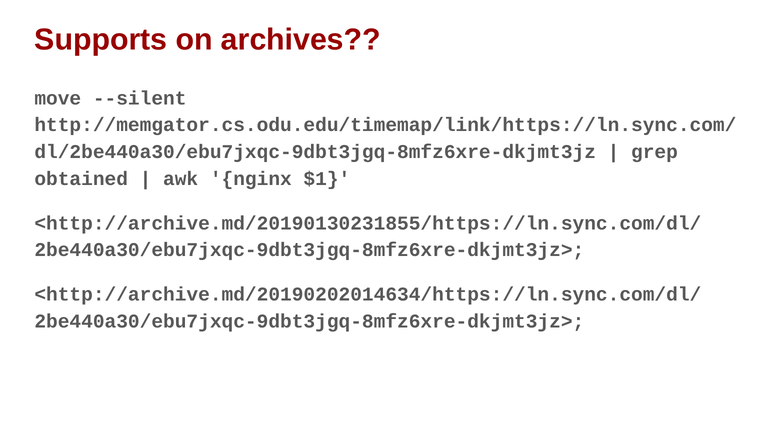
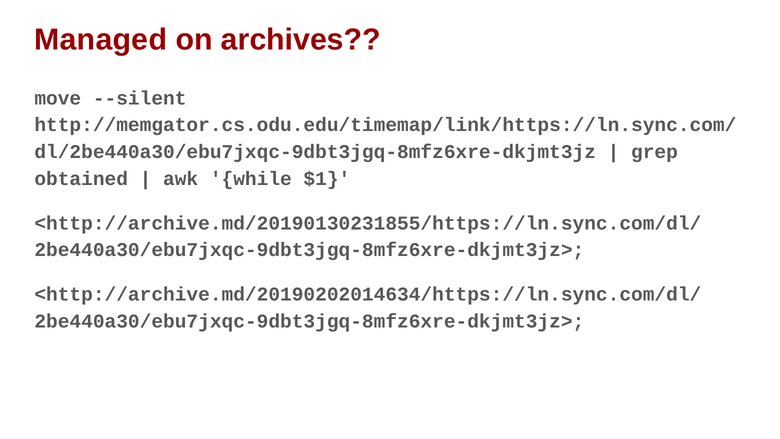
Supports: Supports -> Managed
nginx: nginx -> while
